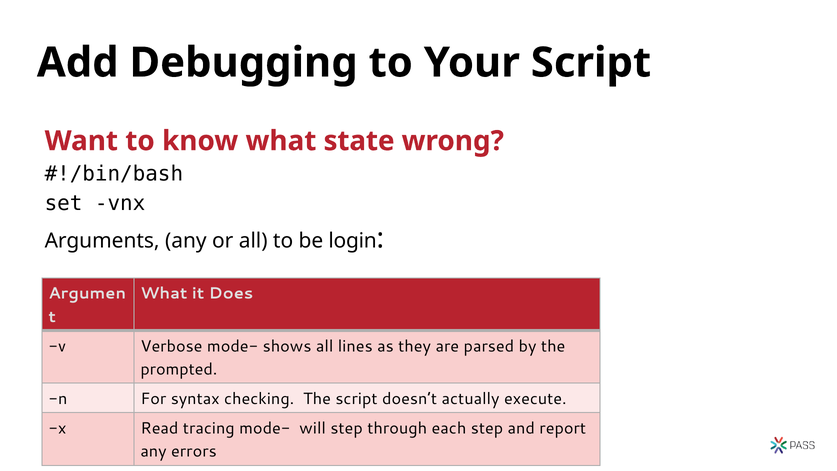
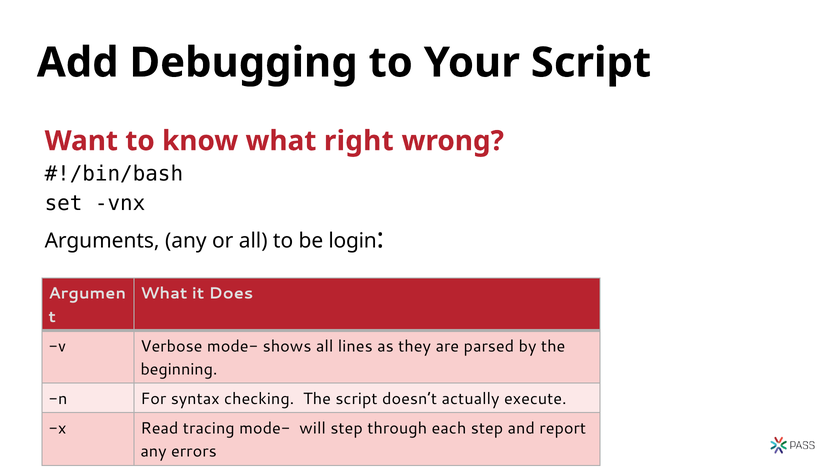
state: state -> right
prompted: prompted -> beginning
